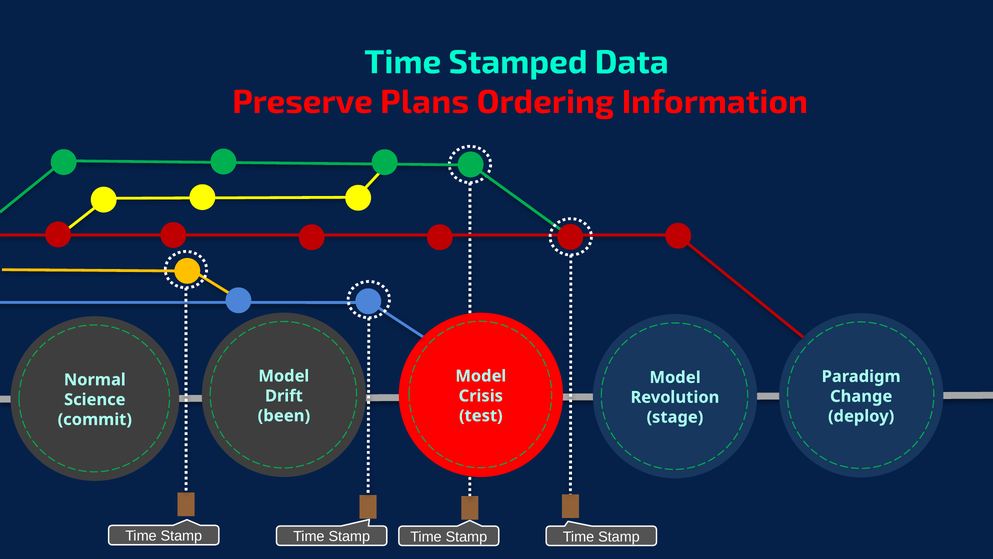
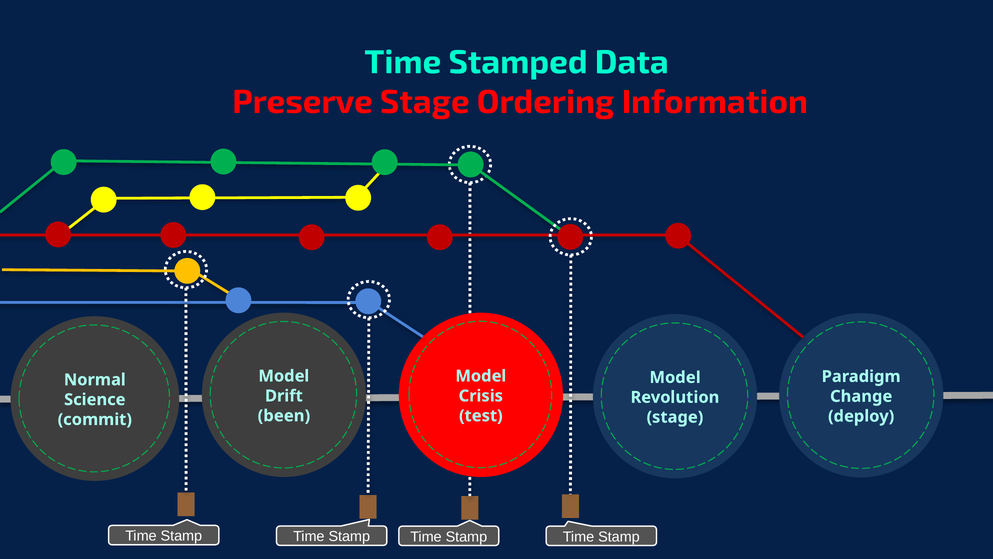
Preserve Plans: Plans -> Stage
